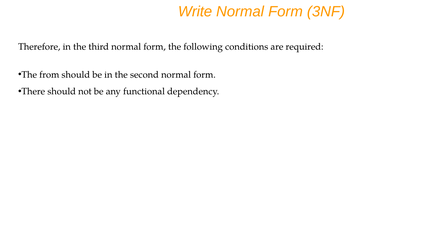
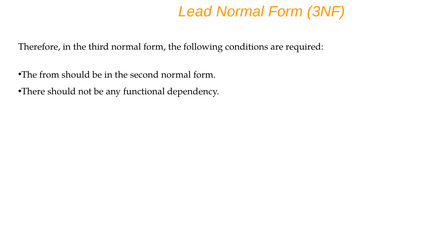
Write: Write -> Lead
